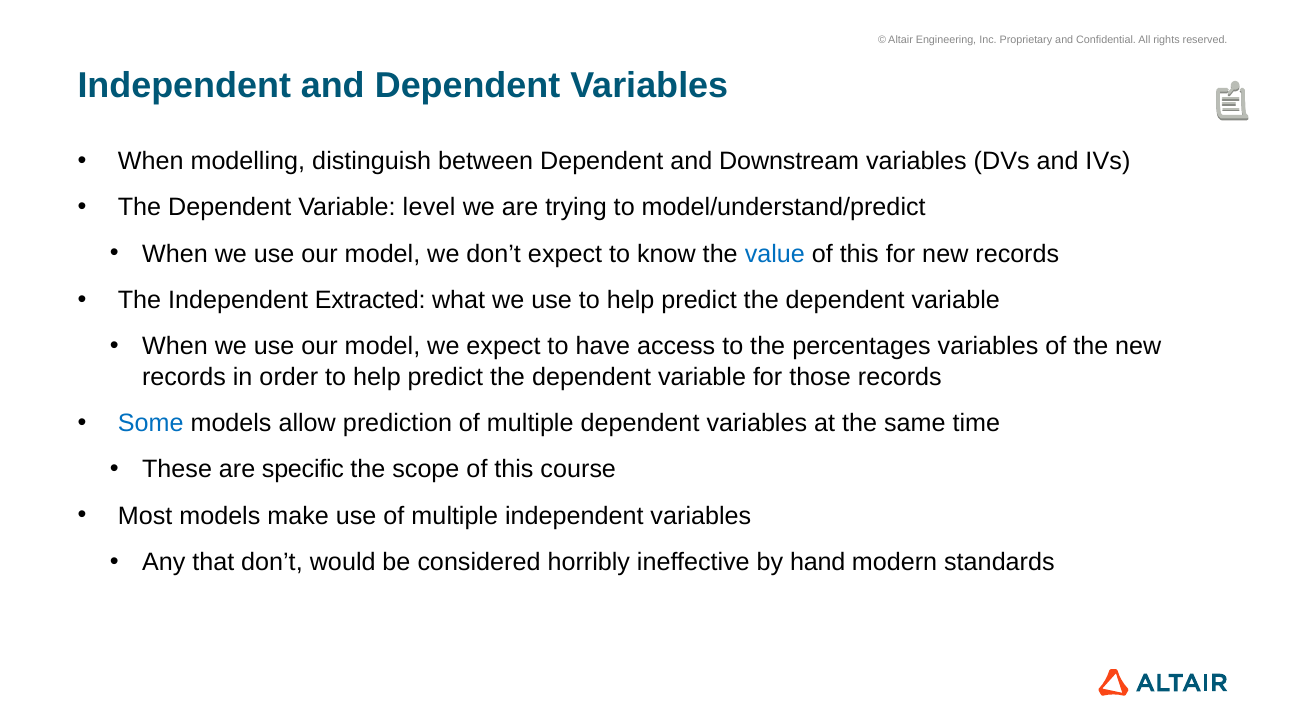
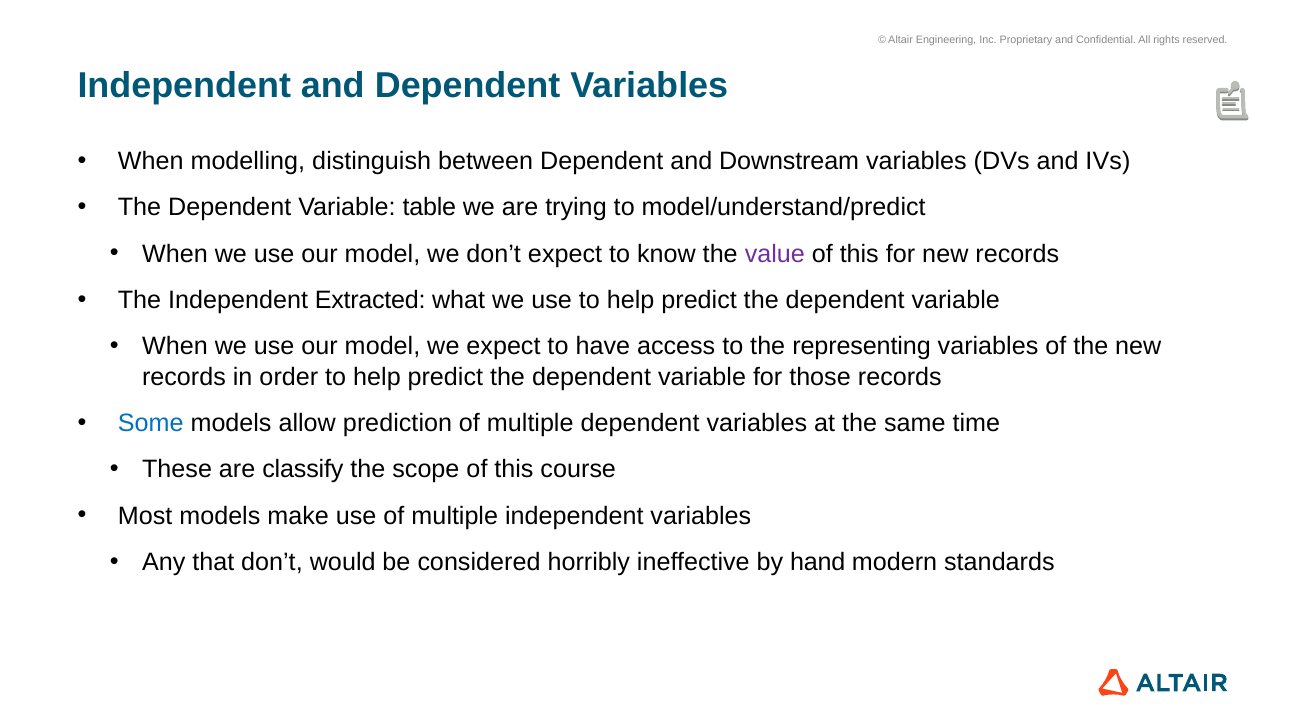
level: level -> table
value colour: blue -> purple
percentages: percentages -> representing
specific: specific -> classify
